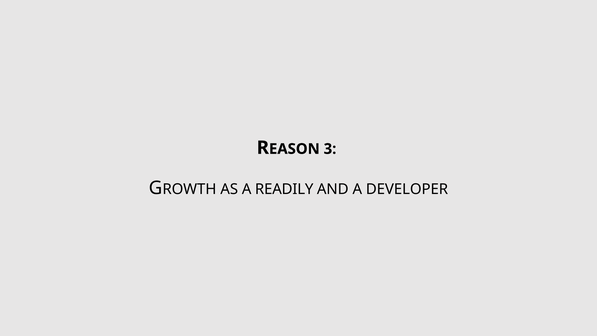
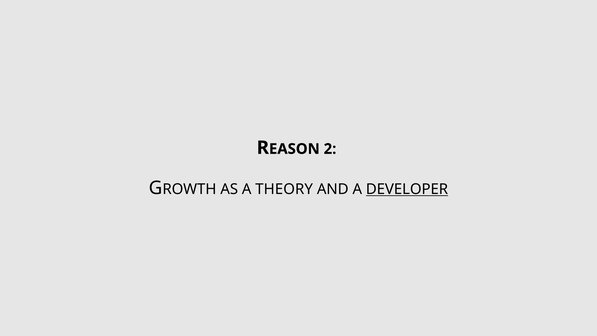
3: 3 -> 2
READILY: READILY -> THEORY
DEVELOPER underline: none -> present
